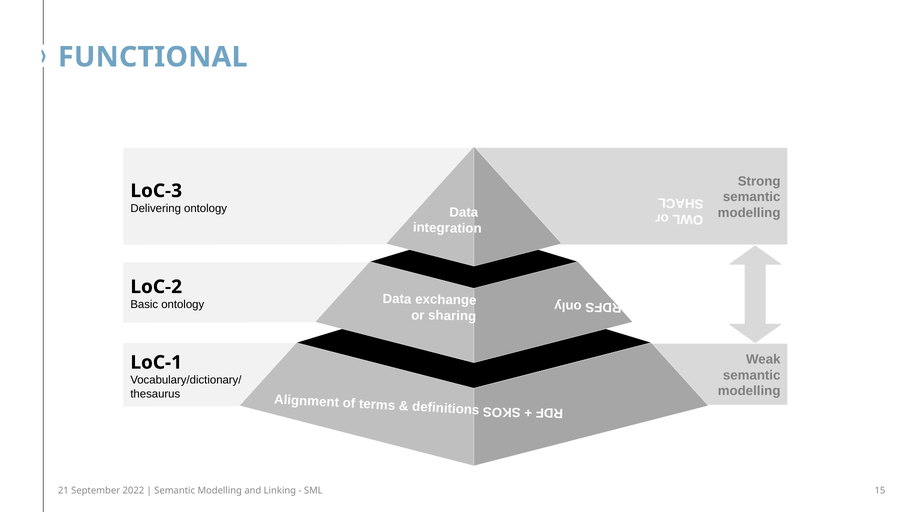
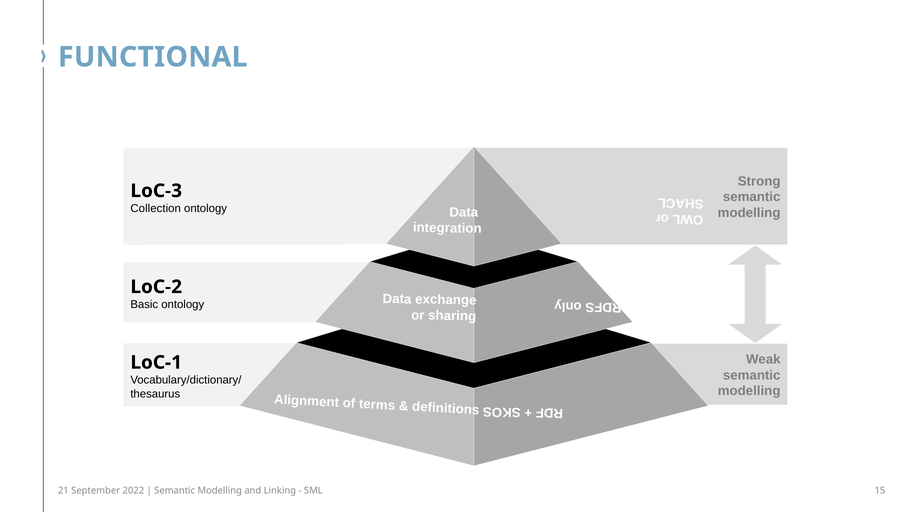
Delivering: Delivering -> Collection
